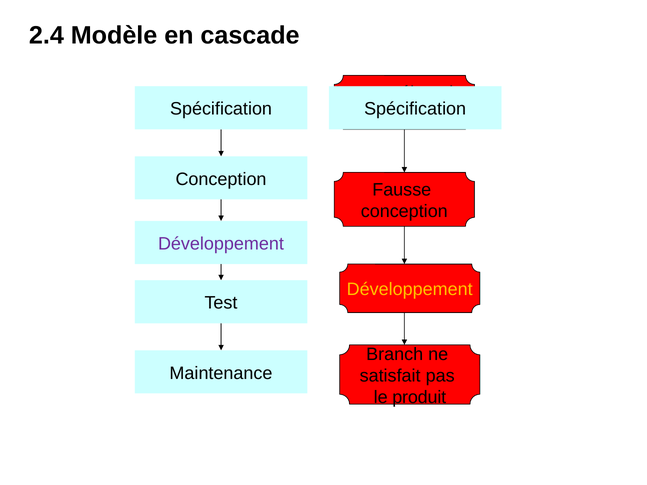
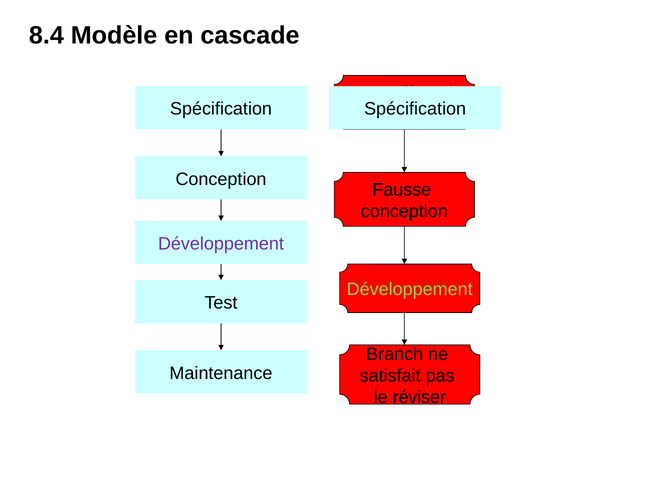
2.4: 2.4 -> 8.4
Développement at (410, 290) colour: yellow -> light green
produit: produit -> réviser
